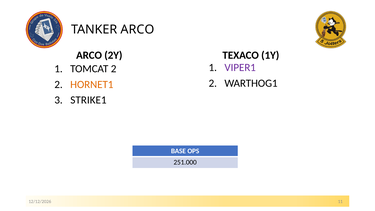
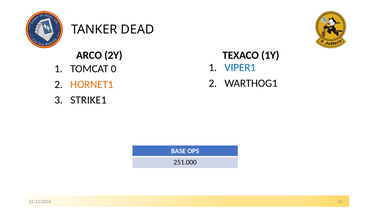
TANKER ARCO: ARCO -> DEAD
VIPER1 colour: purple -> blue
TOMCAT 2: 2 -> 0
